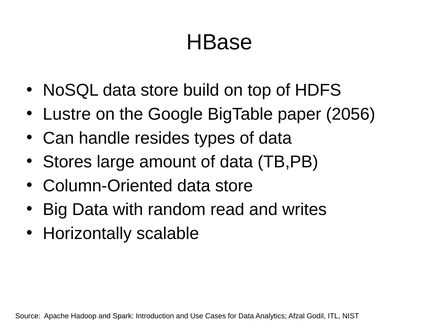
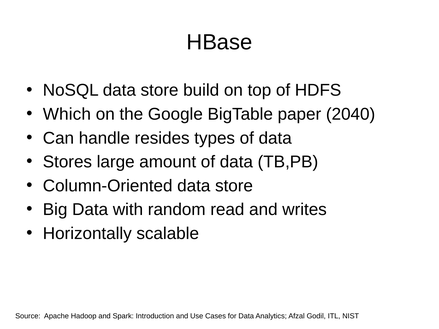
Lustre: Lustre -> Which
2056: 2056 -> 2040
